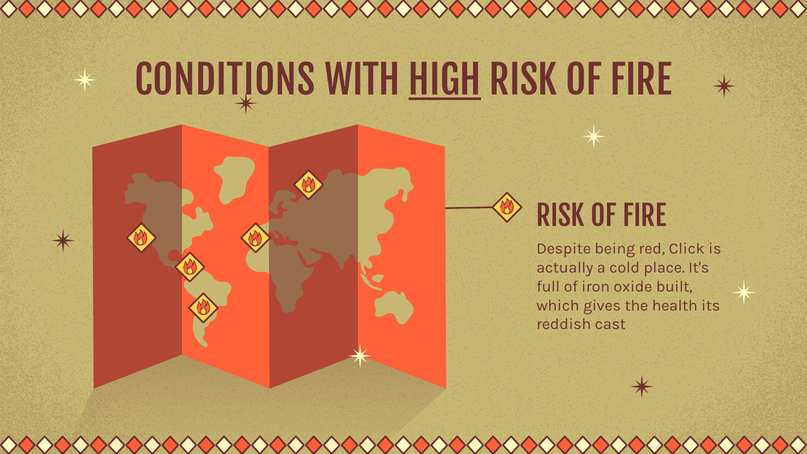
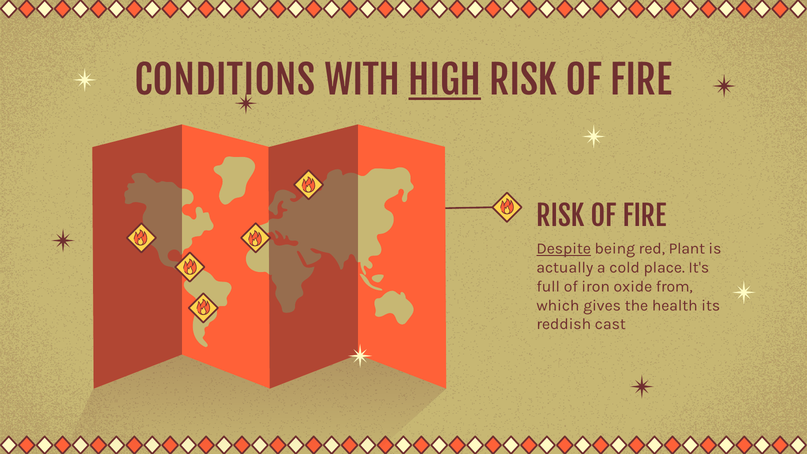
Despite underline: none -> present
Click: Click -> Plant
built: built -> from
